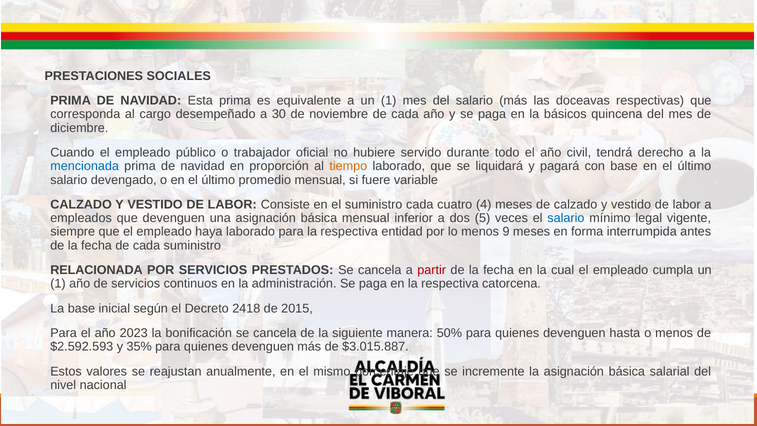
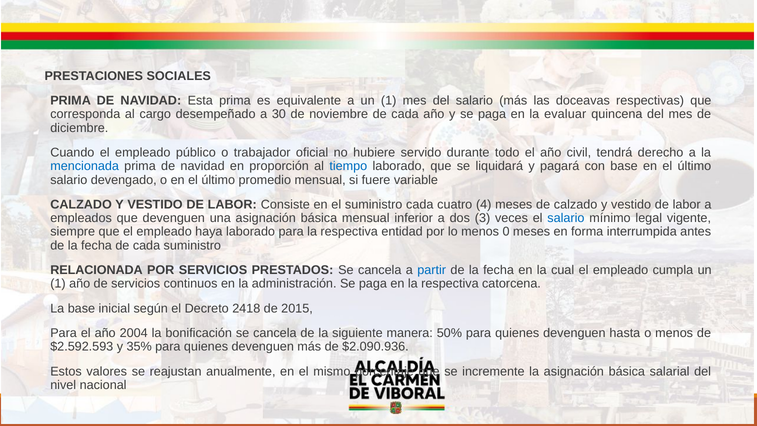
básicos: básicos -> evaluar
tiempo colour: orange -> blue
5: 5 -> 3
9: 9 -> 0
partir colour: red -> blue
2023: 2023 -> 2004
$3.015.887: $3.015.887 -> $2.090.936
